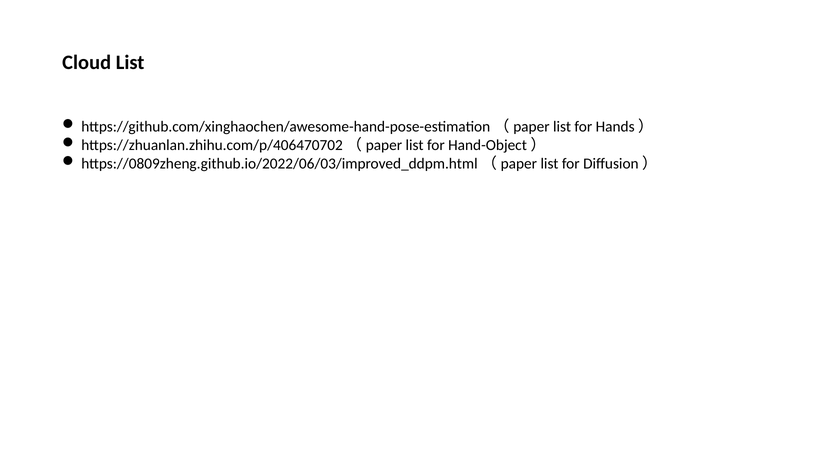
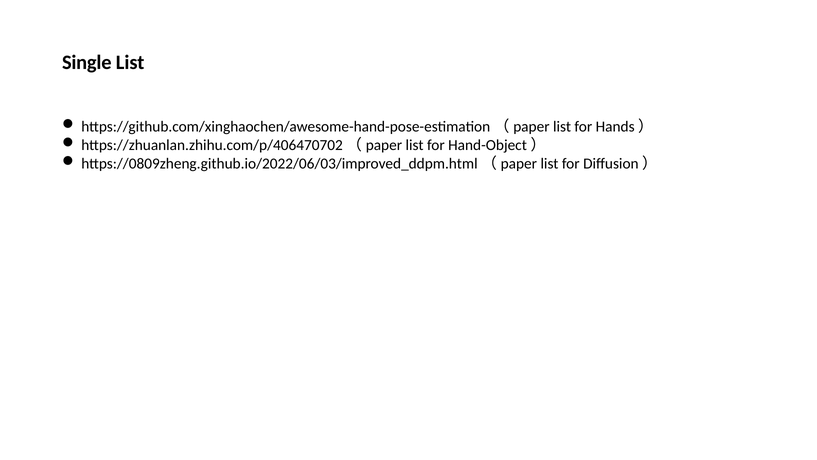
Cloud: Cloud -> Single
